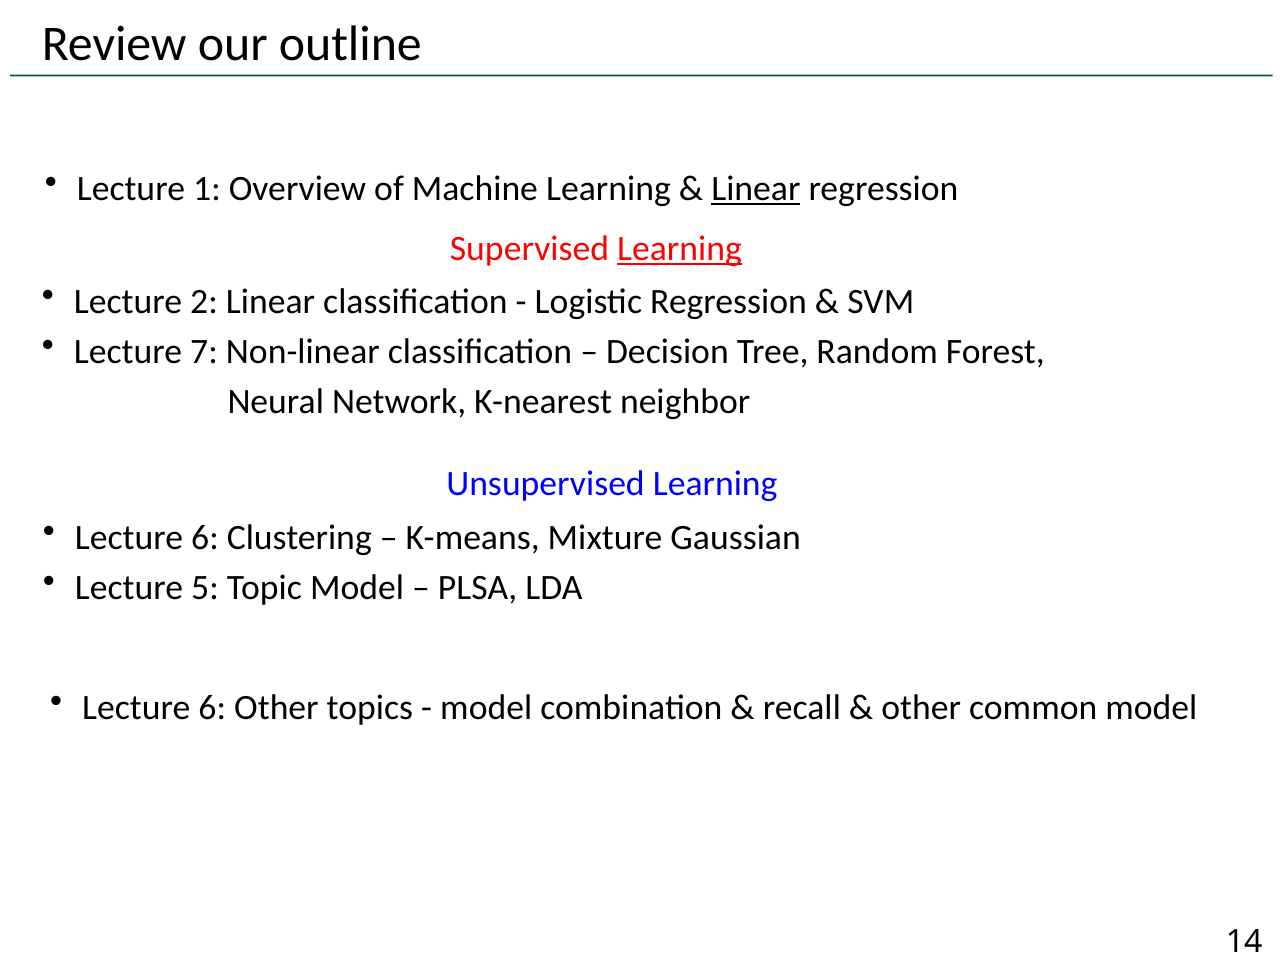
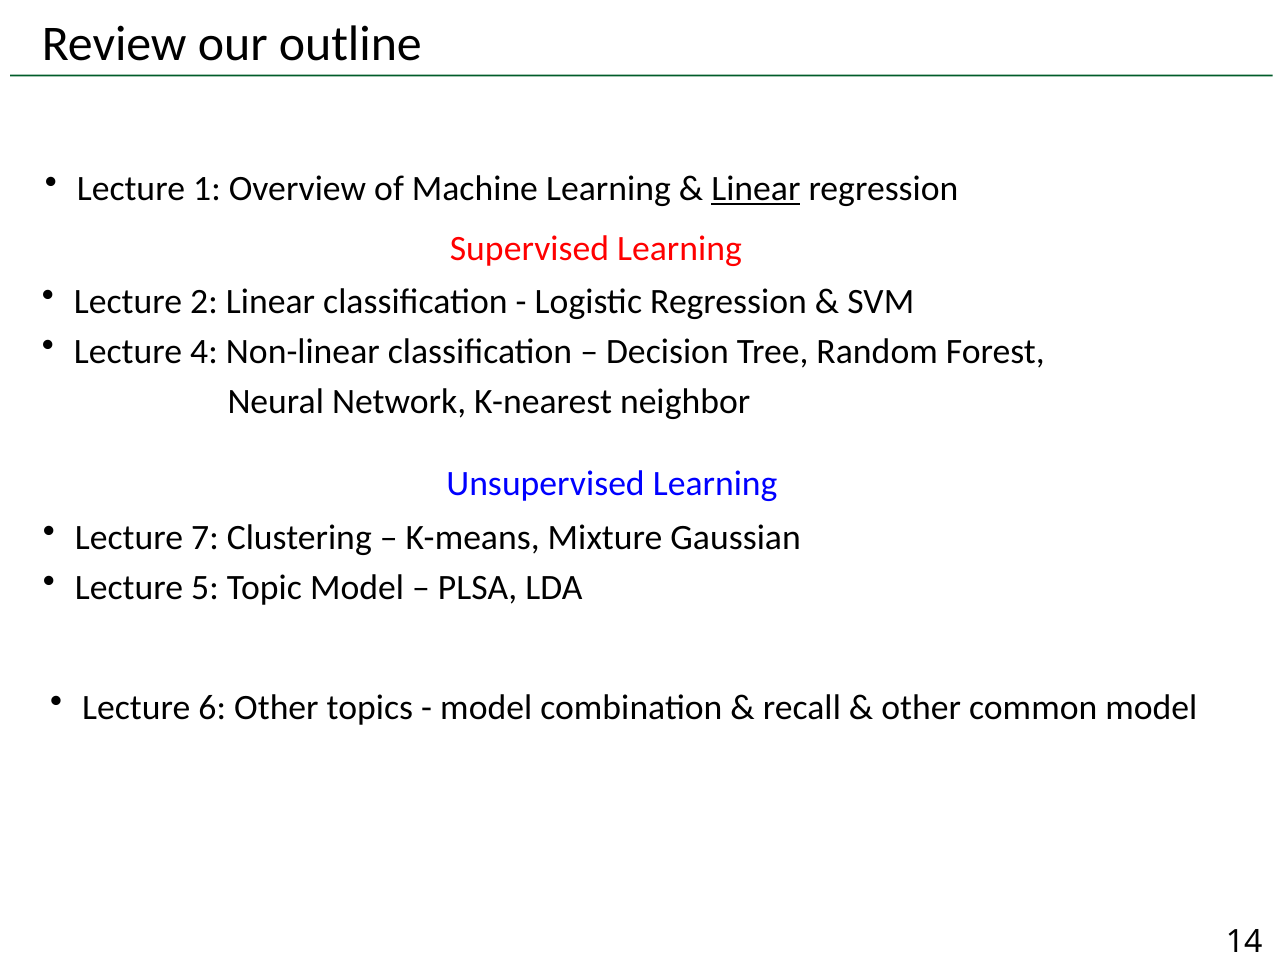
Learning at (679, 249) underline: present -> none
7: 7 -> 4
6 at (205, 538): 6 -> 7
